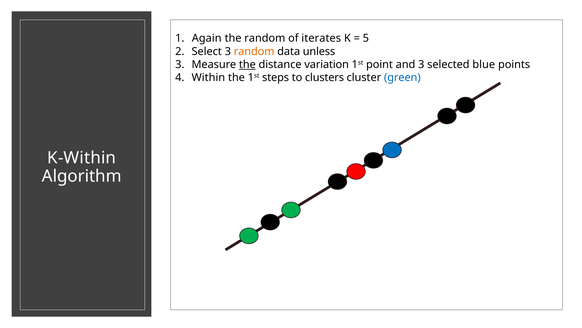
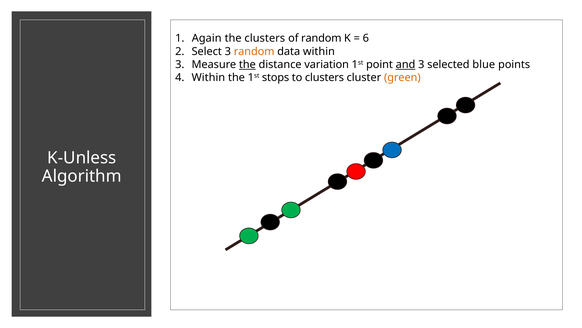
the random: random -> clusters
of iterates: iterates -> random
5: 5 -> 6
data unless: unless -> within
and underline: none -> present
steps: steps -> stops
green colour: blue -> orange
K-Within: K-Within -> K-Unless
